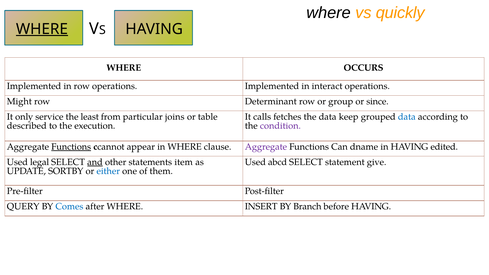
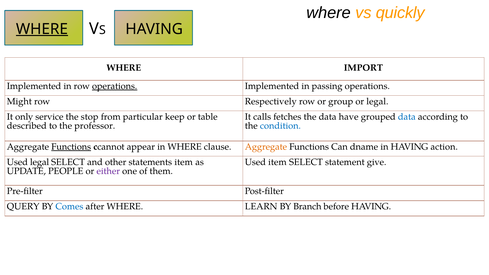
OCCURS: OCCURS -> IMPORT
operations at (115, 86) underline: none -> present
interact: interact -> passing
Determinant: Determinant -> Respectively
or since: since -> legal
least: least -> stop
joins: joins -> keep
keep: keep -> have
execution: execution -> professor
condition colour: purple -> blue
Aggregate at (266, 147) colour: purple -> orange
edited: edited -> action
and underline: present -> none
Used abcd: abcd -> item
SORTBY: SORTBY -> PEOPLE
either colour: blue -> purple
INSERT: INSERT -> LEARN
